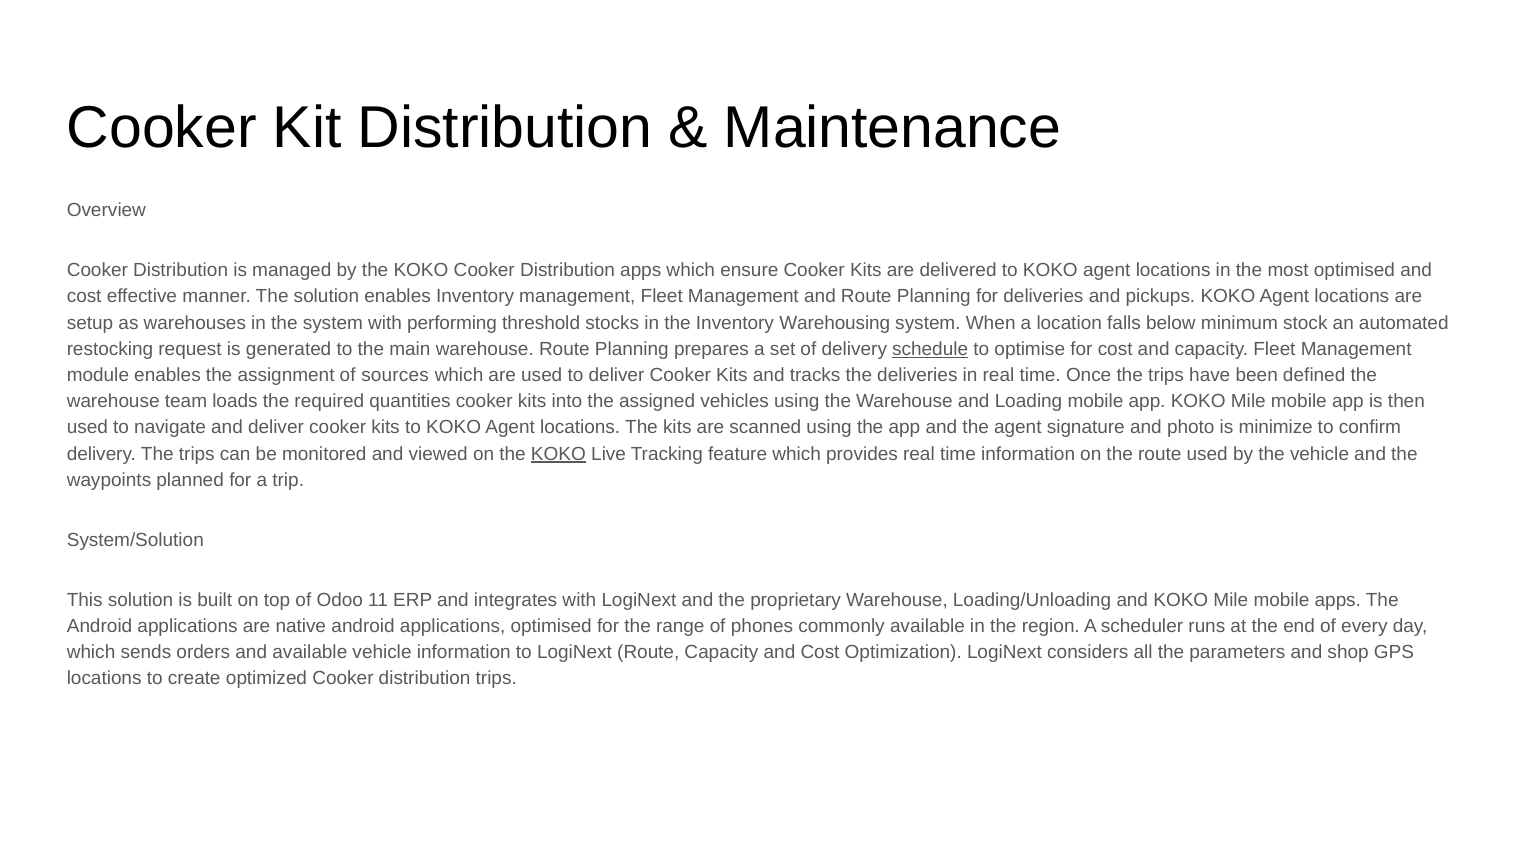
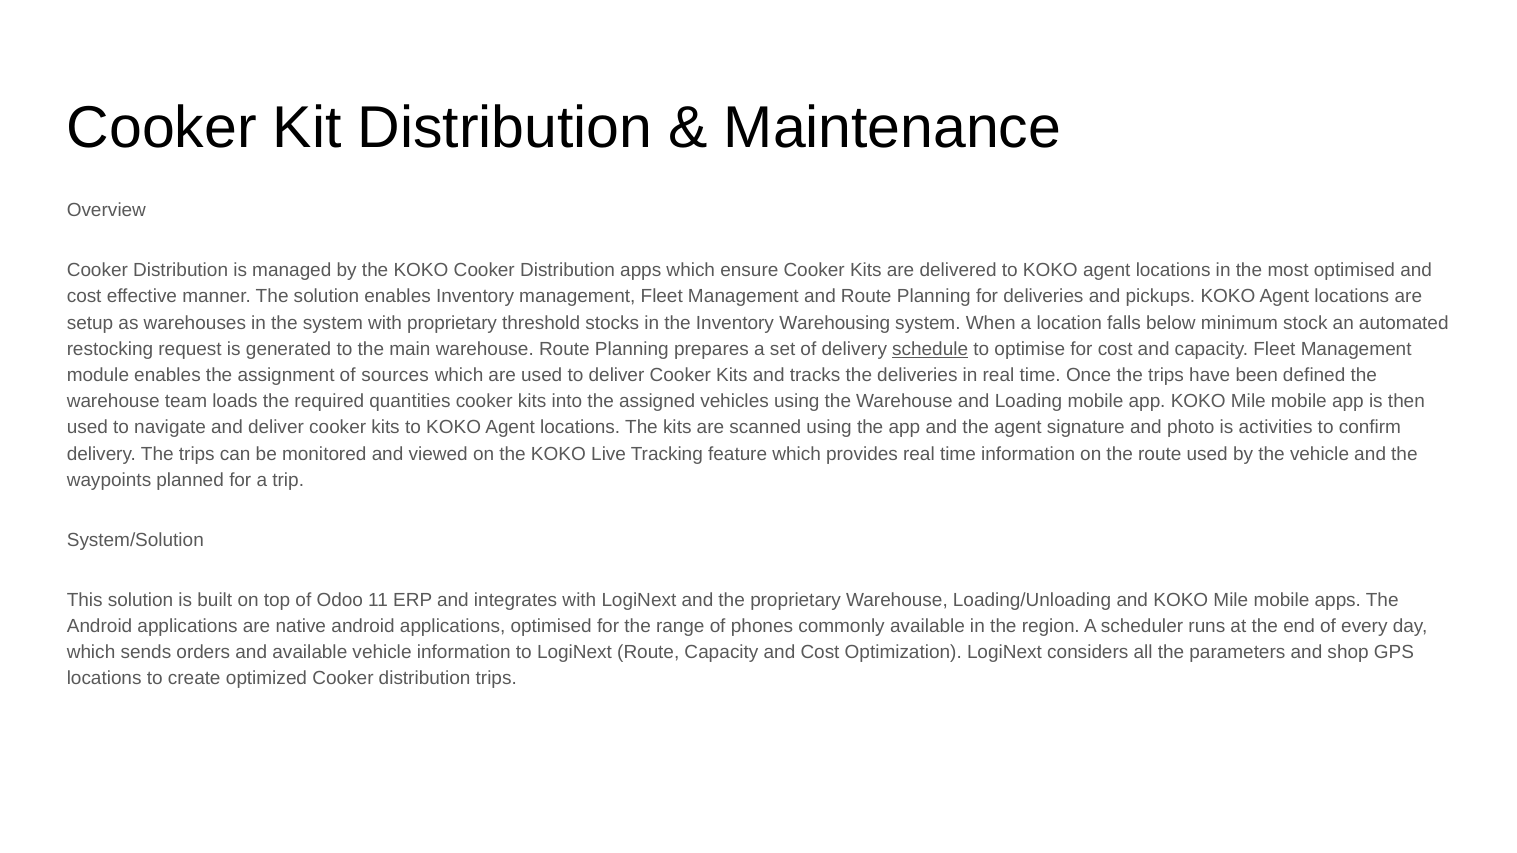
with performing: performing -> proprietary
minimize: minimize -> activities
KOKO at (558, 454) underline: present -> none
